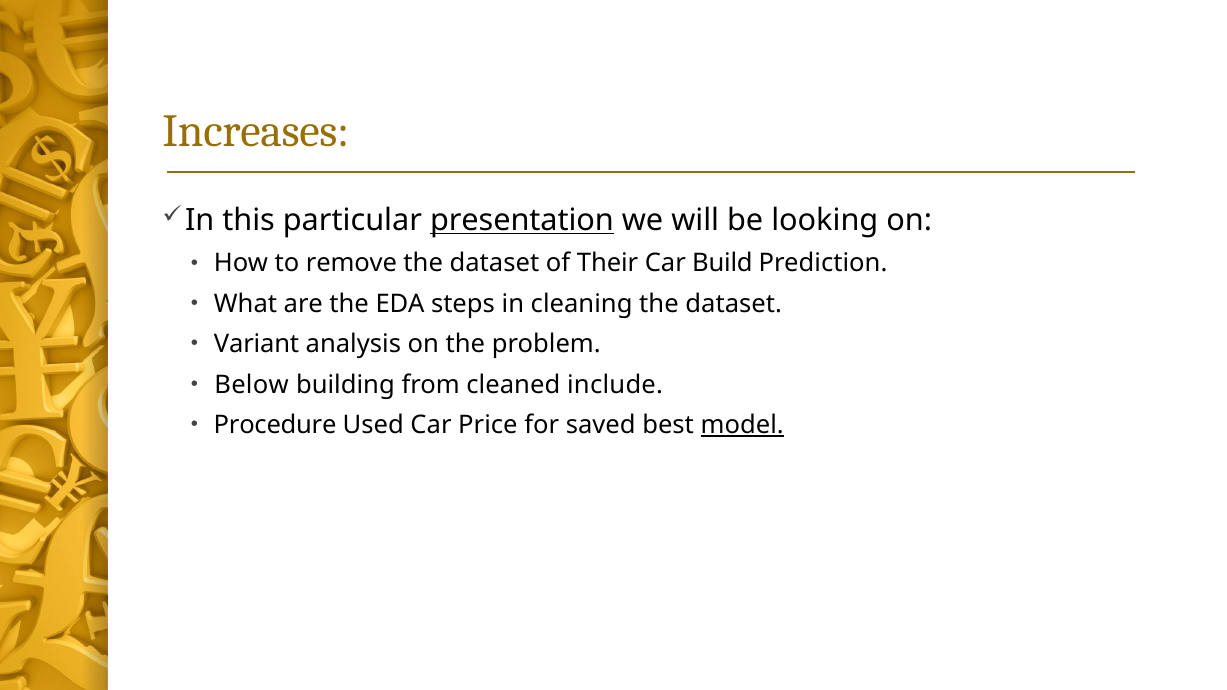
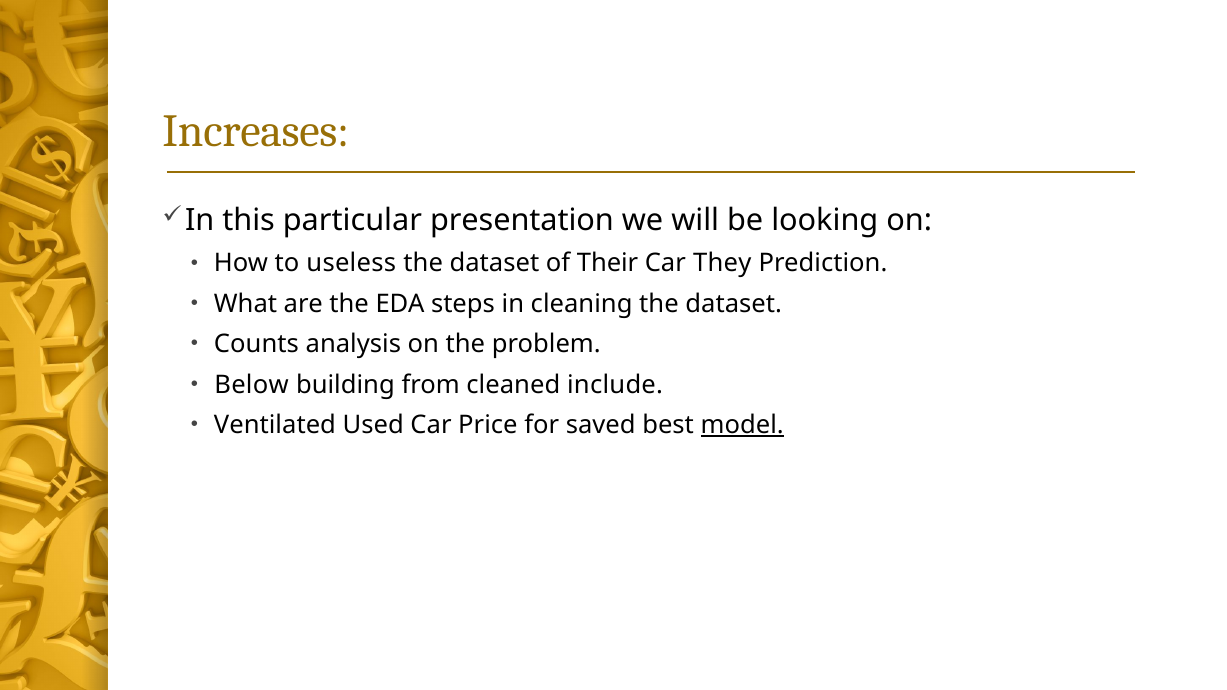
presentation underline: present -> none
remove: remove -> useless
Build: Build -> They
Variant: Variant -> Counts
Procedure: Procedure -> Ventilated
